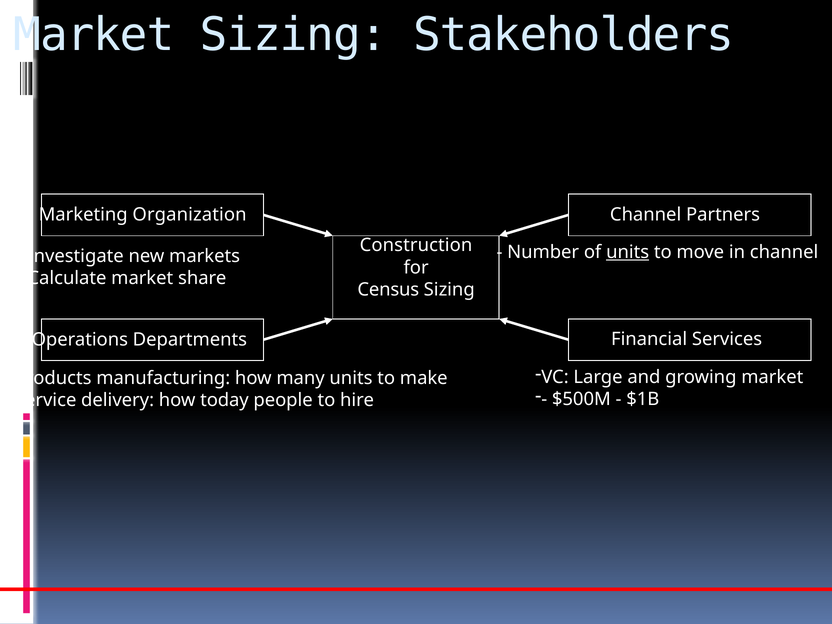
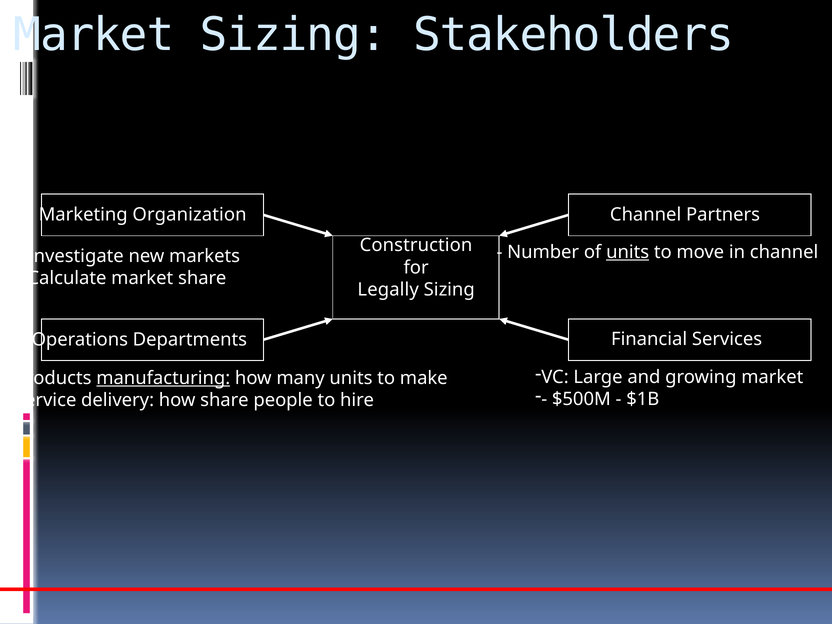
Census: Census -> Legally
manufacturing underline: none -> present
how today: today -> share
